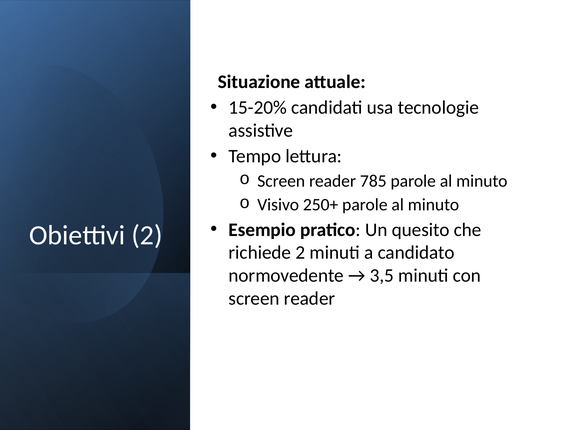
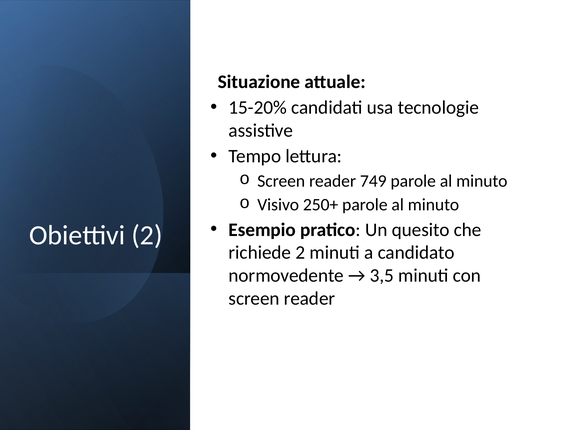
785: 785 -> 749
